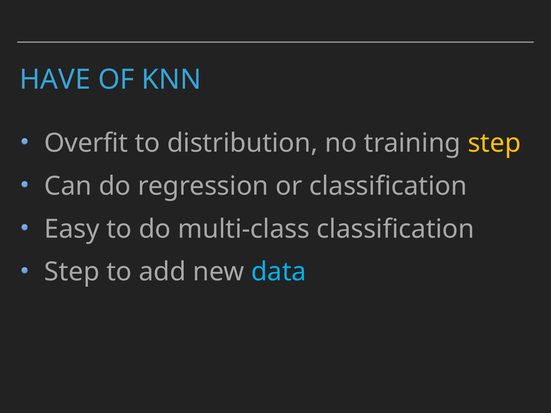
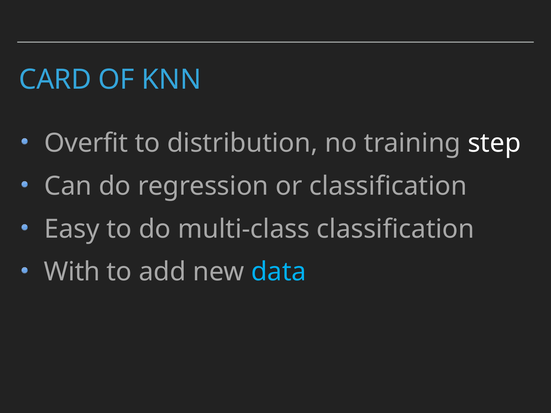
HAVE: HAVE -> CARD
step at (494, 143) colour: yellow -> white
Step at (72, 272): Step -> With
